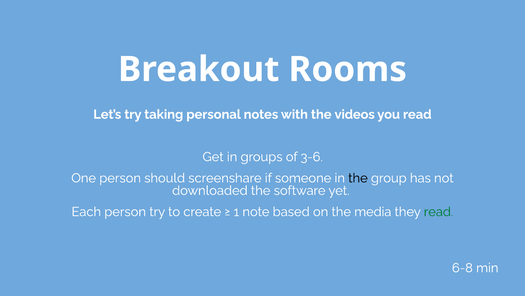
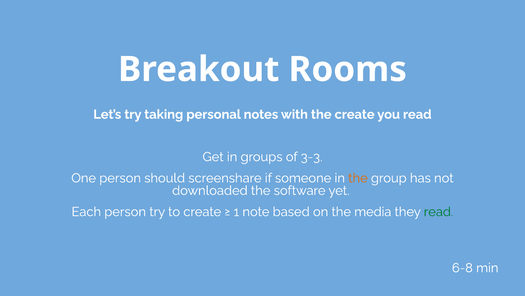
the videos: videos -> create
3-6: 3-6 -> 3-3
the at (358, 178) colour: black -> orange
